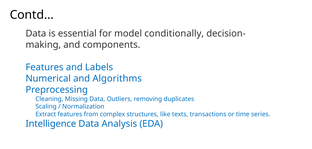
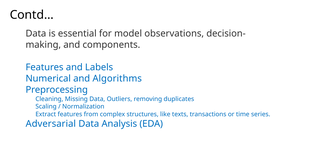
conditionally: conditionally -> observations
Intelligence: Intelligence -> Adversarial
